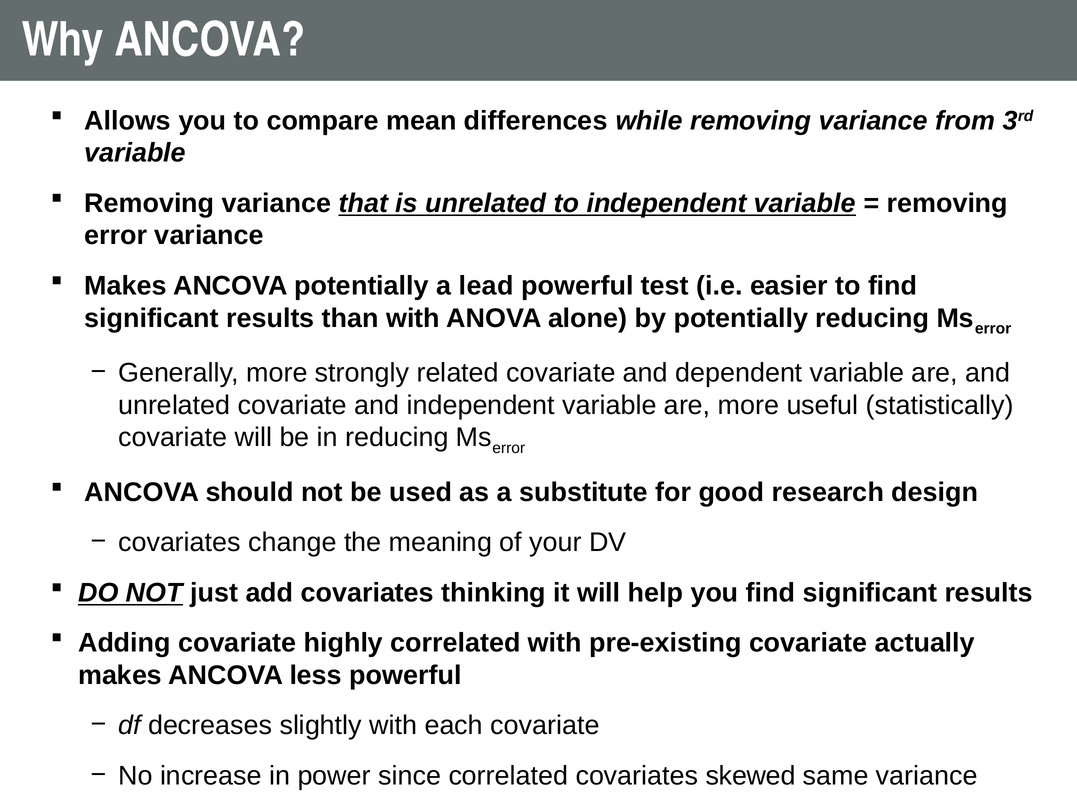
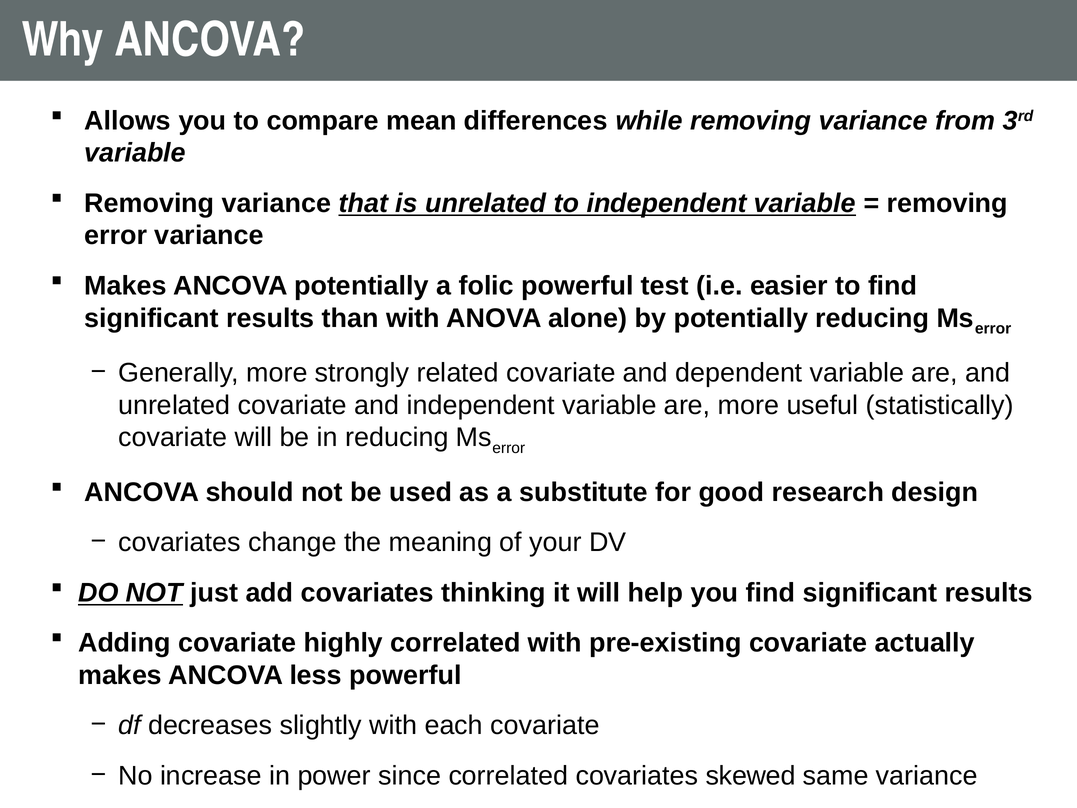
lead: lead -> folic
